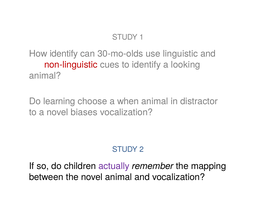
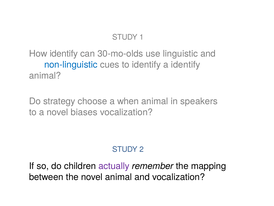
non-linguistic colour: red -> blue
a looking: looking -> identify
learning: learning -> strategy
distractor: distractor -> speakers
